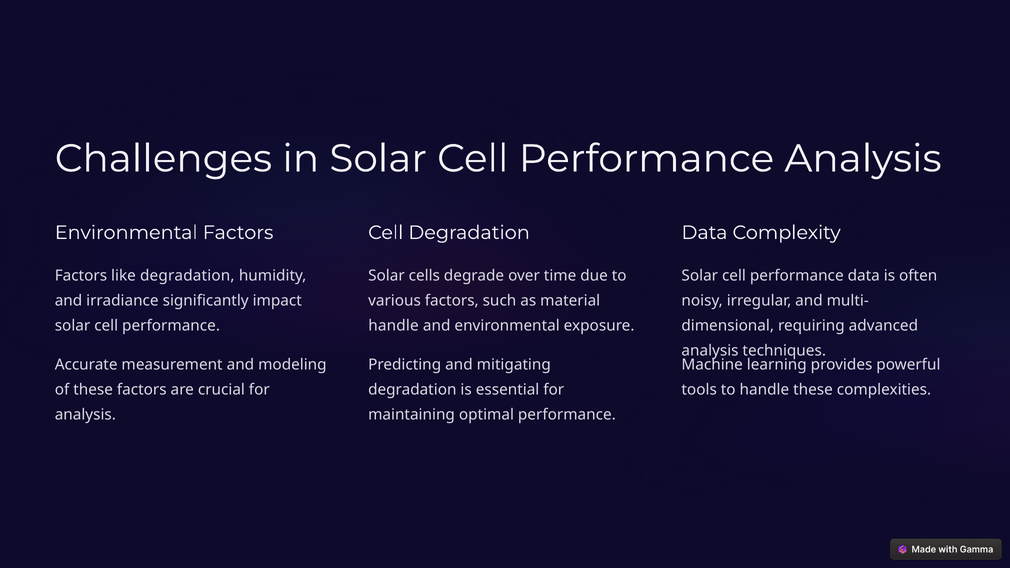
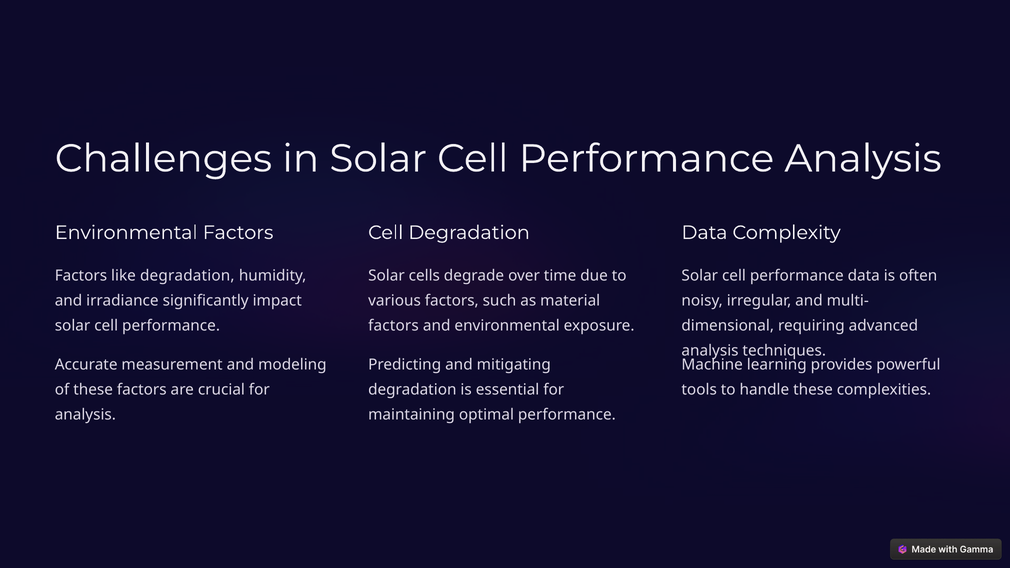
handle at (393, 326): handle -> factors
